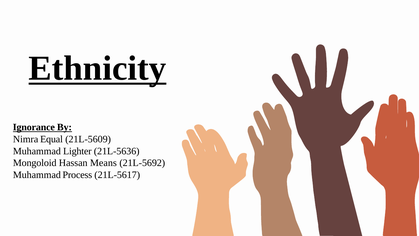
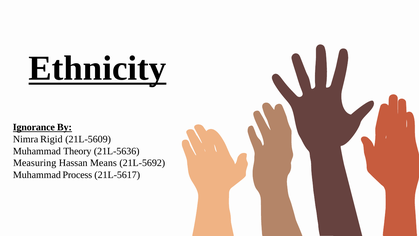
Equal: Equal -> Rigid
Lighter: Lighter -> Theory
Mongoloid: Mongoloid -> Measuring
